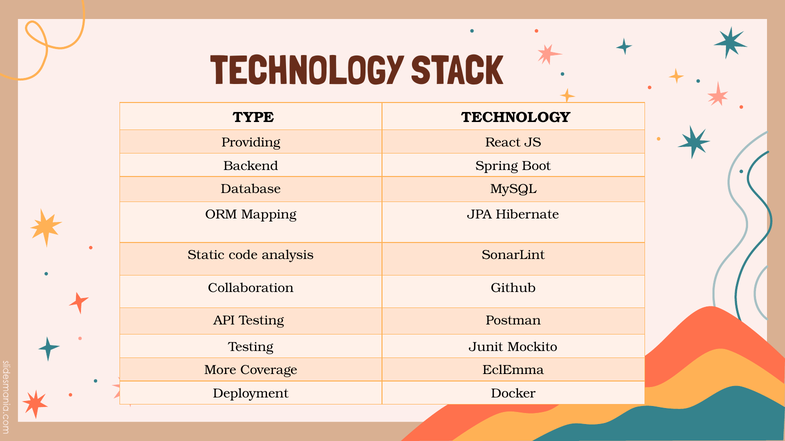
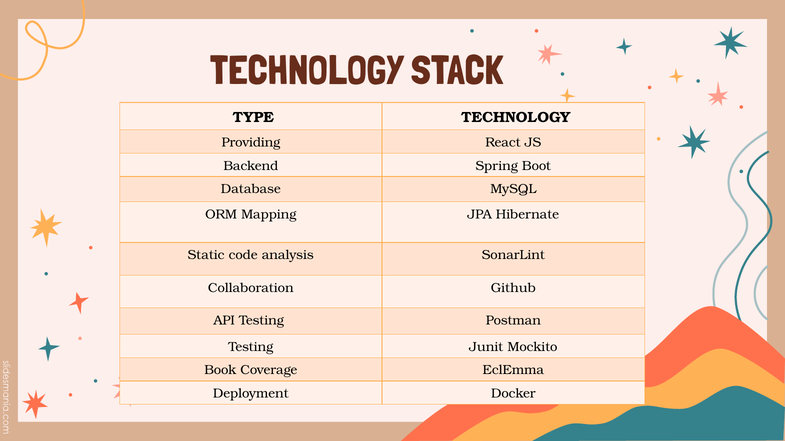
More: More -> Book
